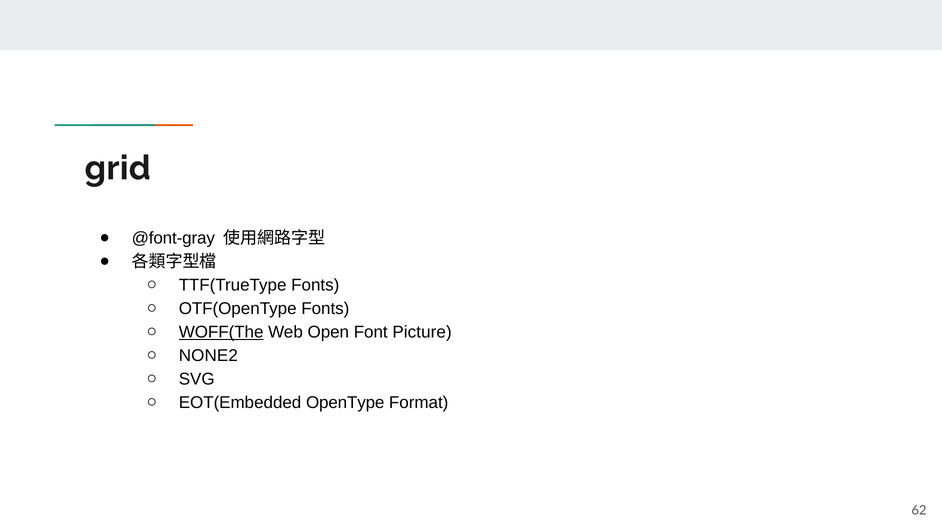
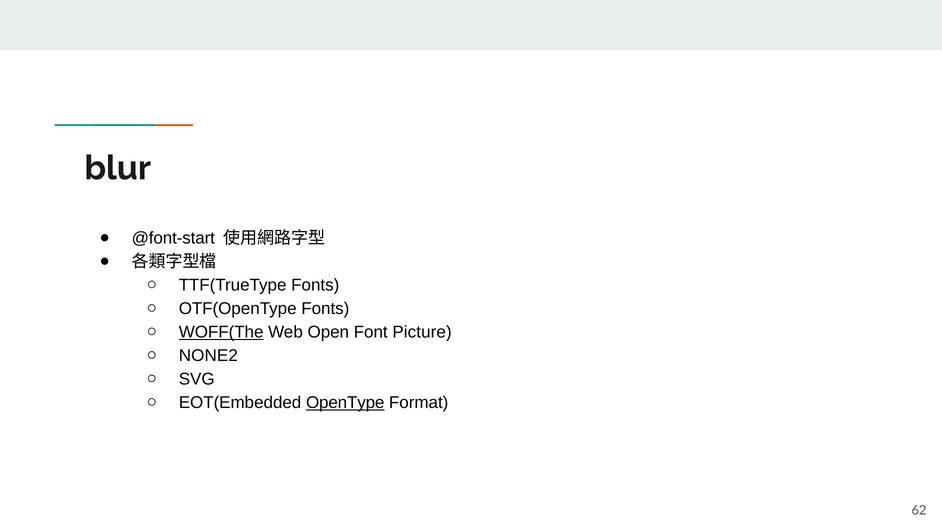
grid: grid -> blur
@font-gray: @font-gray -> @font-start
OpenType underline: none -> present
